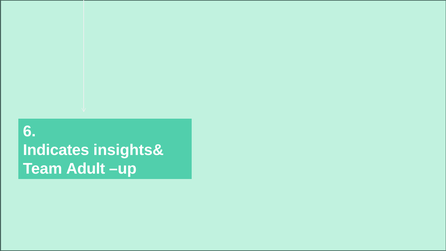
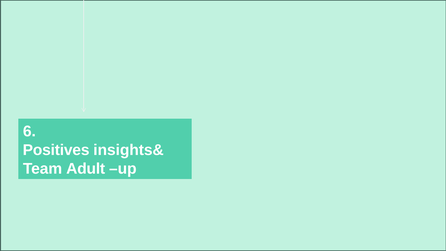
Indicates: Indicates -> Positives
